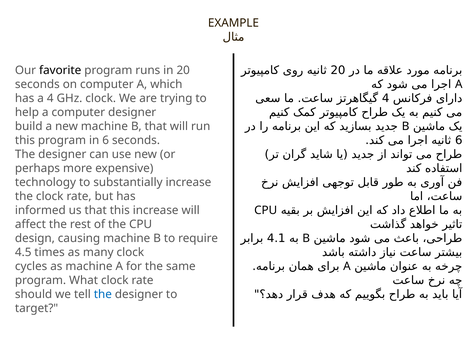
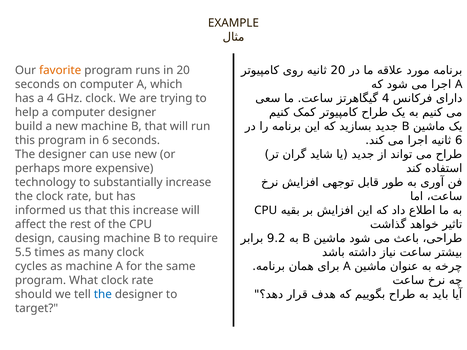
favorite colour: black -> orange
4.1: 4.1 -> 9.2
4.5: 4.5 -> 5.5
